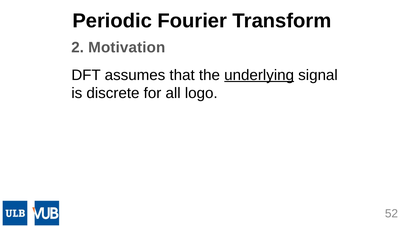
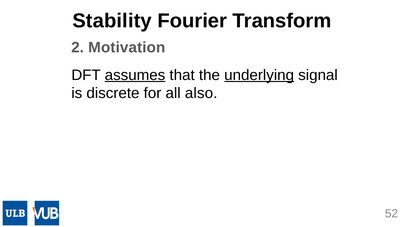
Periodic: Periodic -> Stability
assumes underline: none -> present
logo: logo -> also
